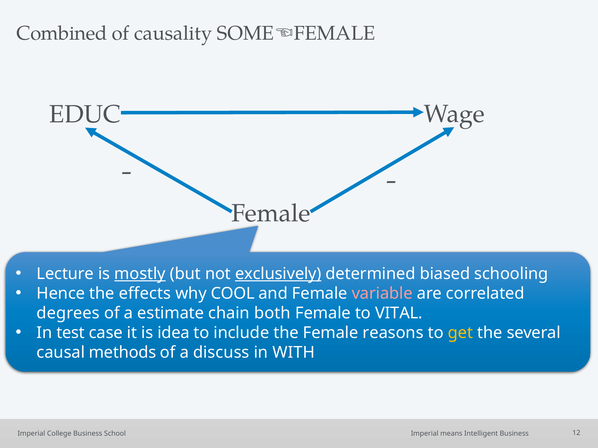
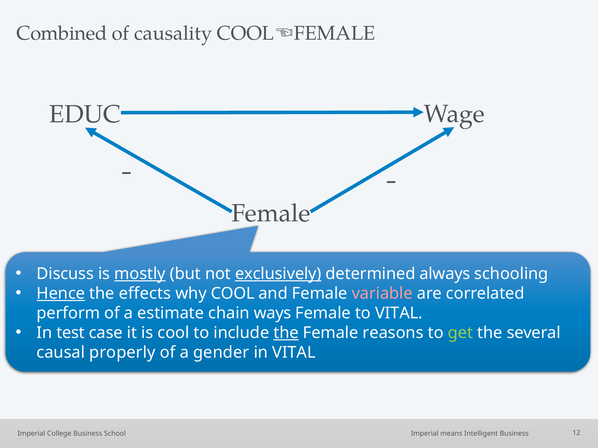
causality SOME: SOME -> COOL
Lecture: Lecture -> Discuss
biased: biased -> always
Hence underline: none -> present
degrees: degrees -> perform
both: both -> ways
is idea: idea -> cool
the at (286, 333) underline: none -> present
get colour: yellow -> light green
methods: methods -> properly
discuss: discuss -> gender
in WITH: WITH -> VITAL
